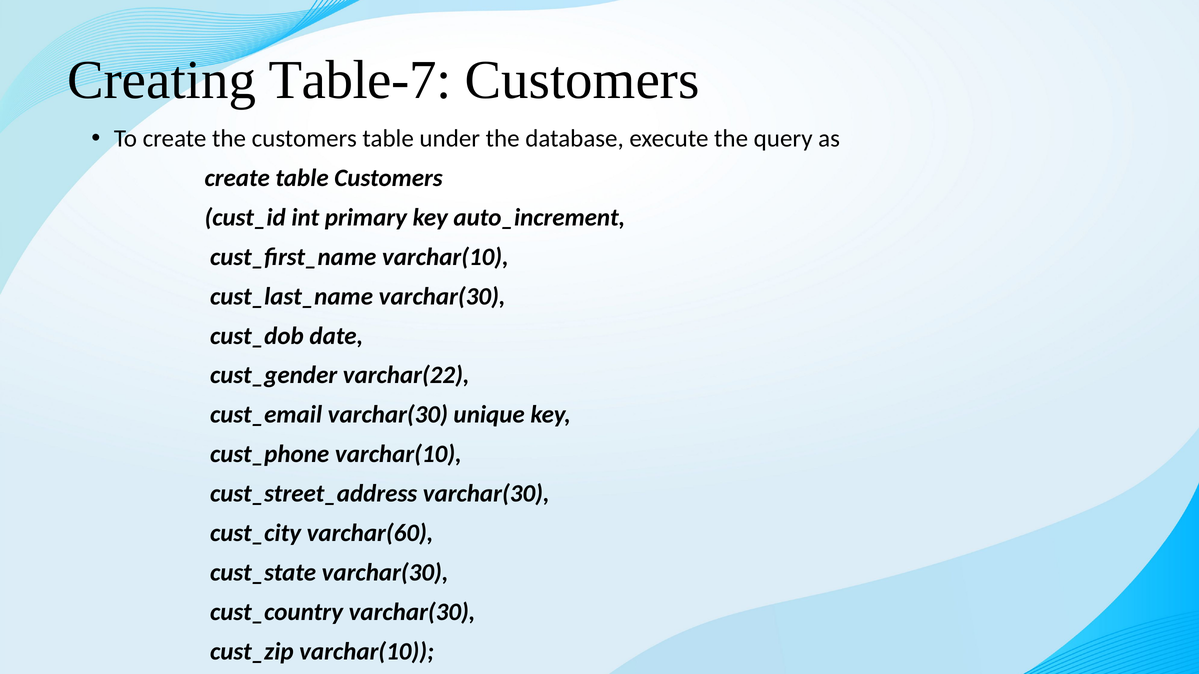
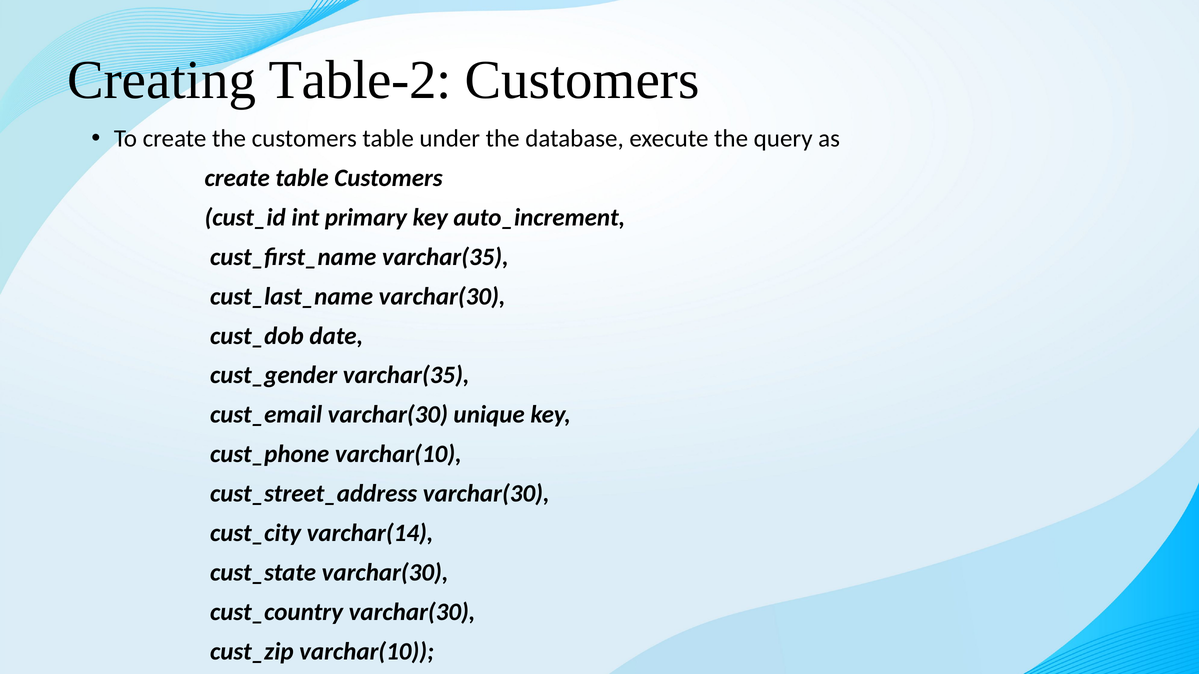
Table-7: Table-7 -> Table-2
cust_first_name varchar(10: varchar(10 -> varchar(35
cust_gender varchar(22: varchar(22 -> varchar(35
varchar(60: varchar(60 -> varchar(14
